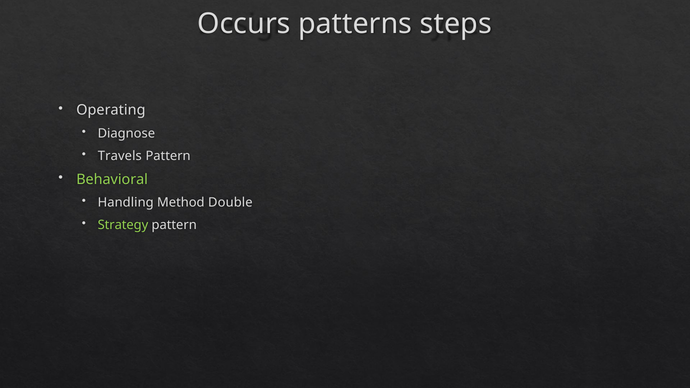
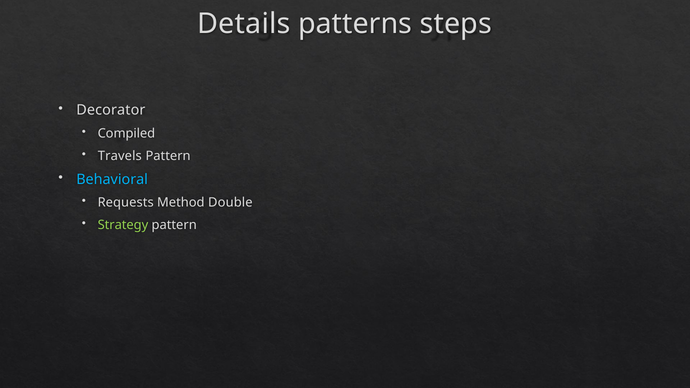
Occurs: Occurs -> Details
Operating: Operating -> Decorator
Diagnose: Diagnose -> Compiled
Behavioral colour: light green -> light blue
Handling: Handling -> Requests
